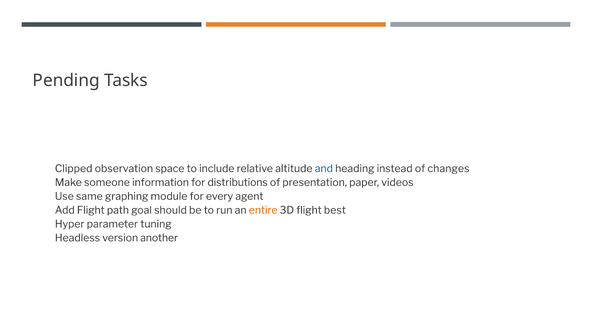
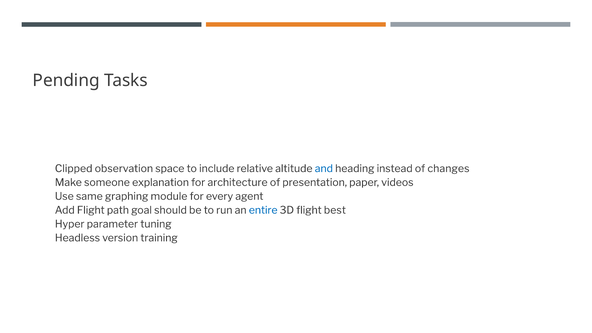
information: information -> explanation
distributions: distributions -> architecture
entire colour: orange -> blue
another: another -> training
